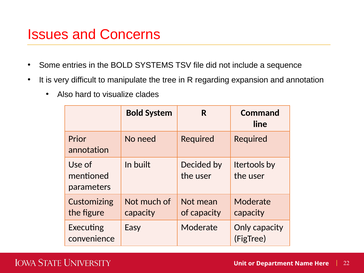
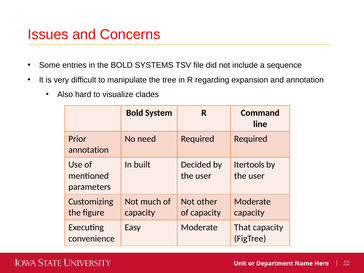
mean: mean -> other
Only: Only -> That
